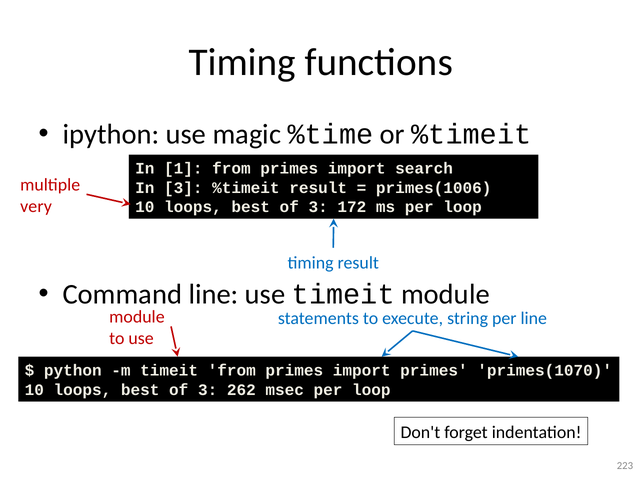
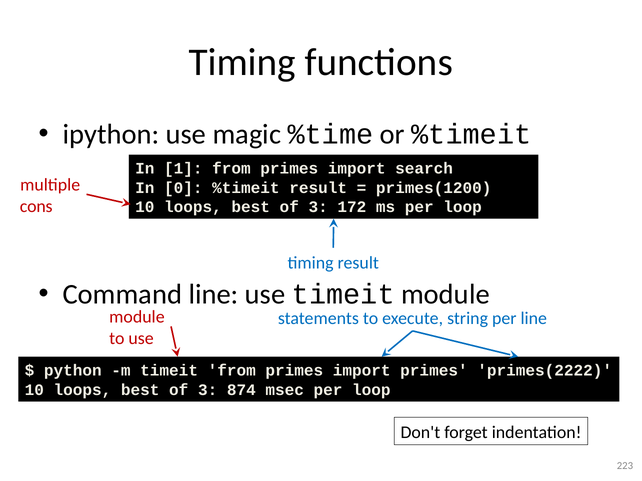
In 3: 3 -> 0
primes(1006: primes(1006 -> primes(1200
very: very -> cons
primes(1070: primes(1070 -> primes(2222
262: 262 -> 874
